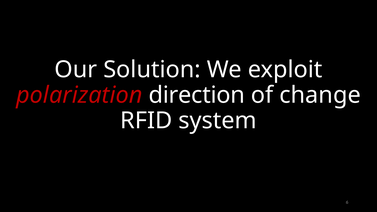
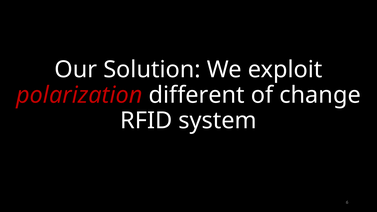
direction: direction -> different
